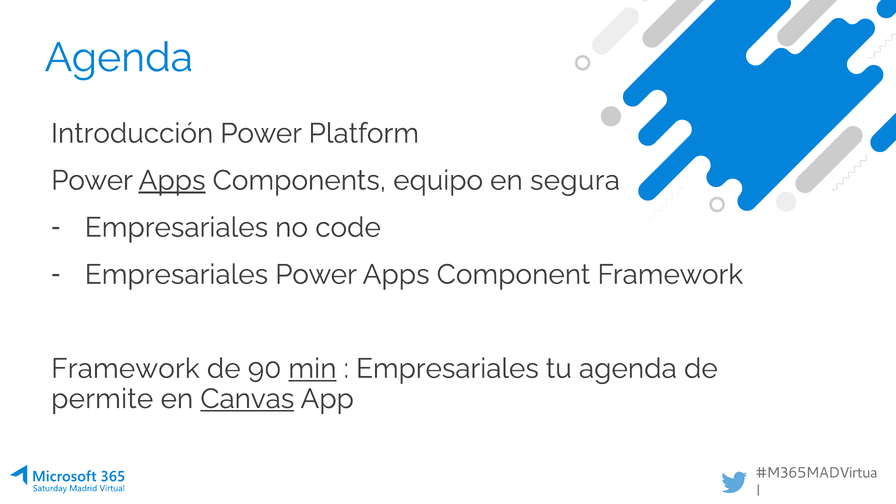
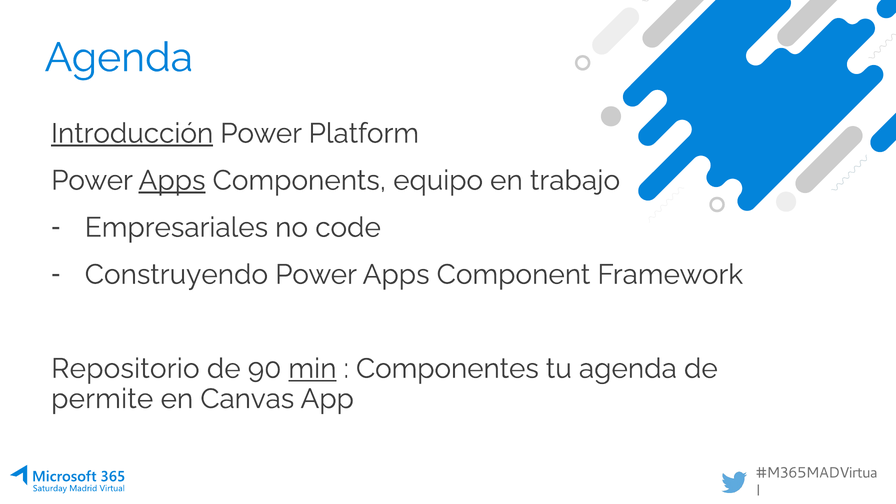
Introducción underline: none -> present
segura: segura -> trabajo
Empresariales at (176, 275): Empresariales -> Construyendo
Framework at (125, 369): Framework -> Repositorio
Empresariales at (447, 369): Empresariales -> Componentes
Canvas underline: present -> none
